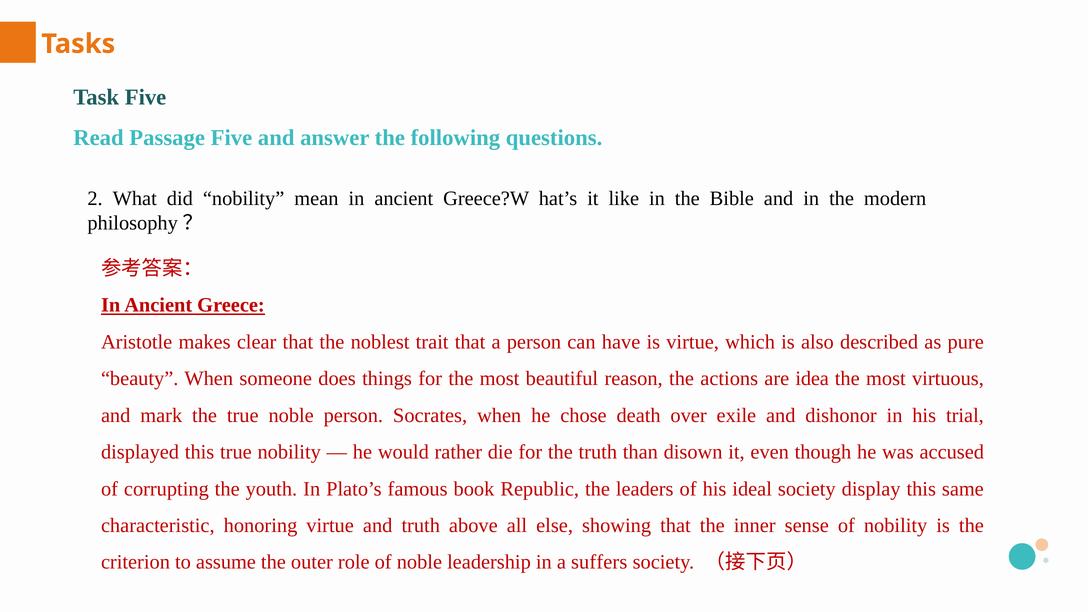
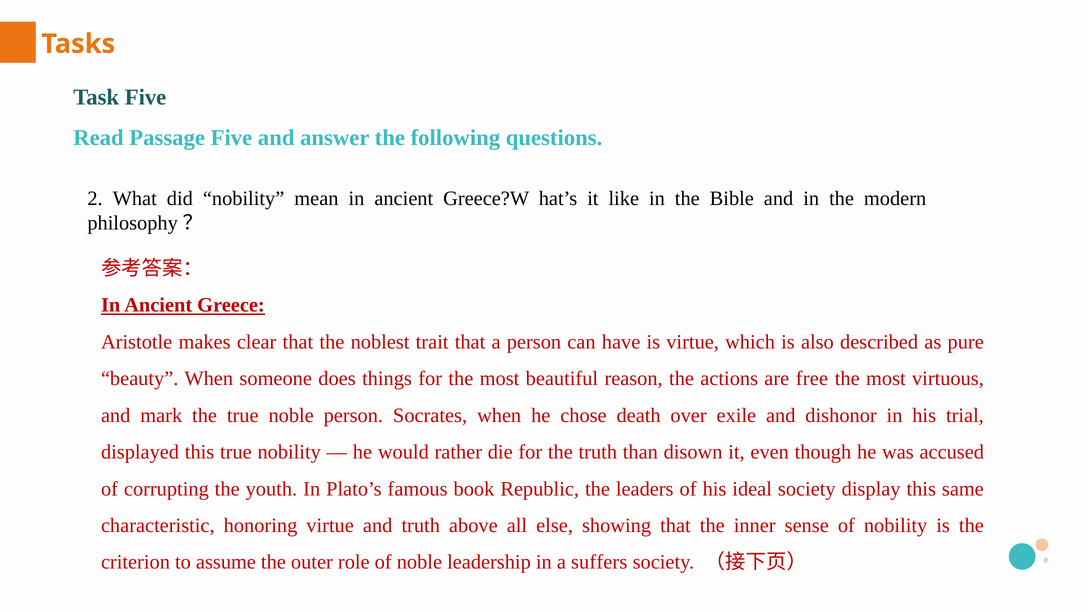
idea: idea -> free
